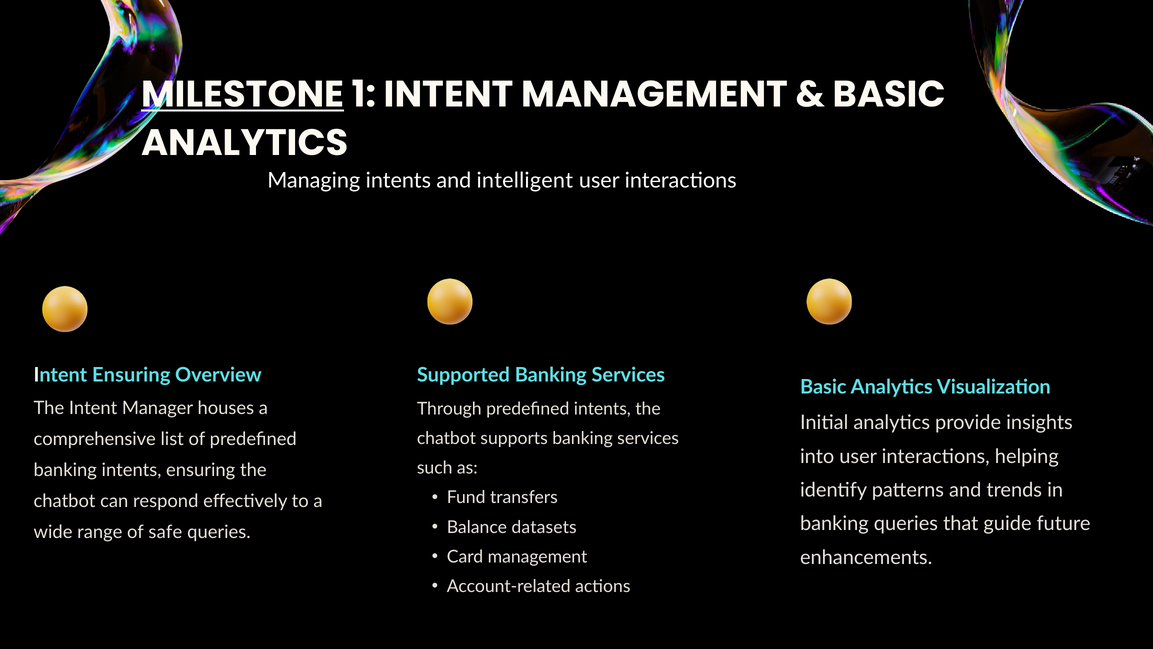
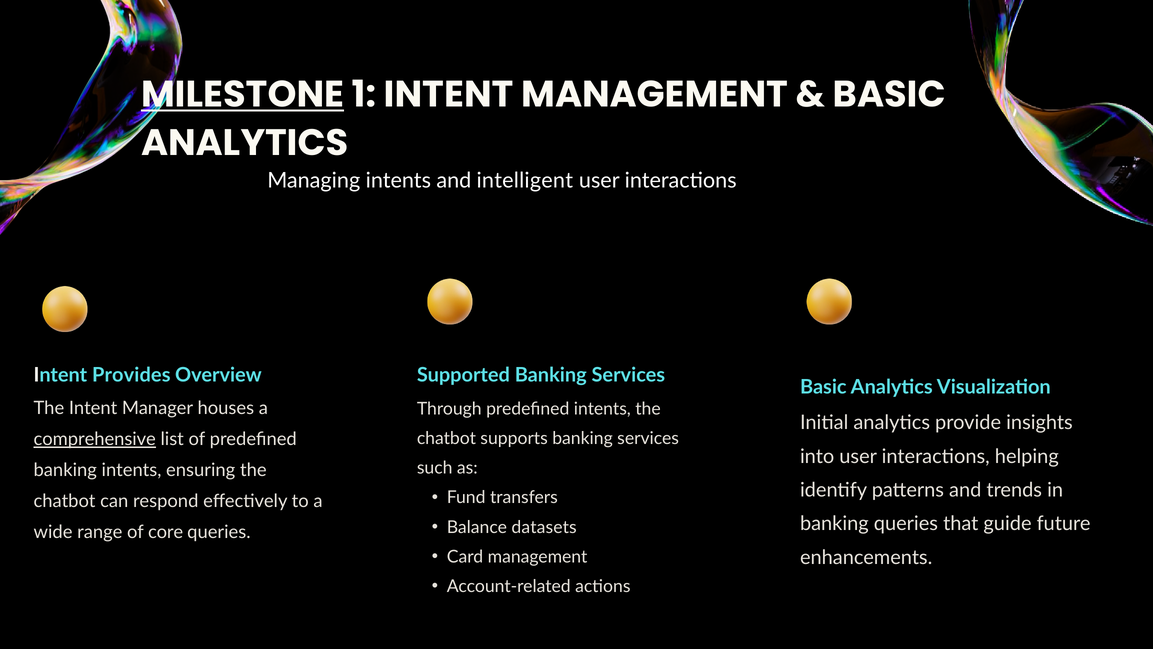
Intent Ensuring: Ensuring -> Provides
comprehensive underline: none -> present
safe: safe -> core
